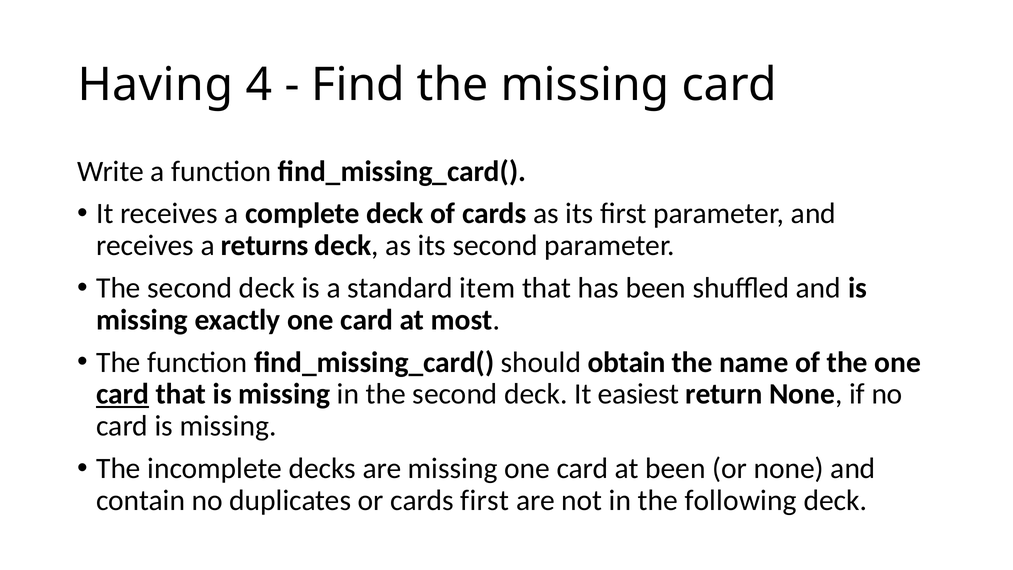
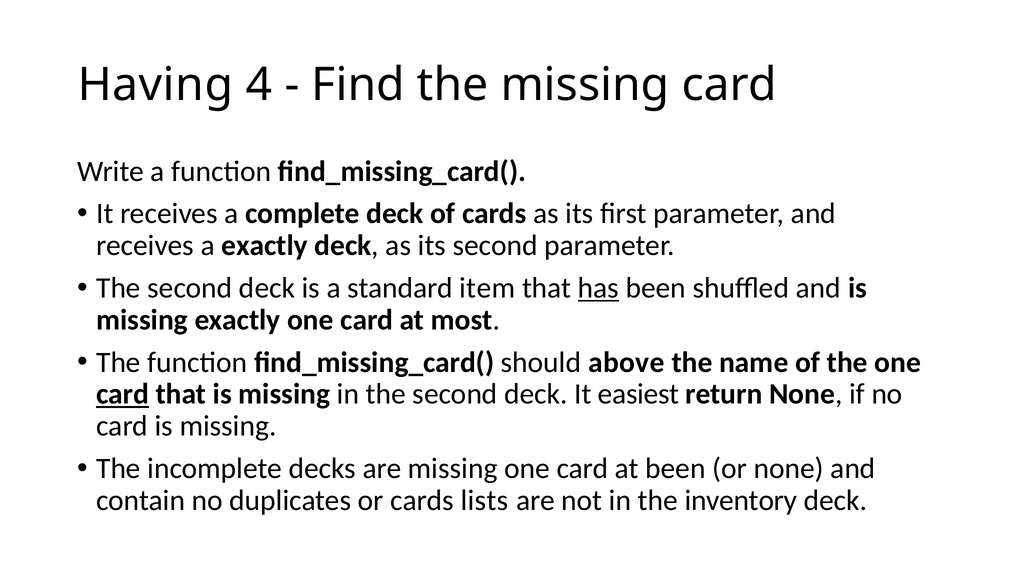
a returns: returns -> exactly
has underline: none -> present
obtain: obtain -> above
cards first: first -> lists
following: following -> inventory
